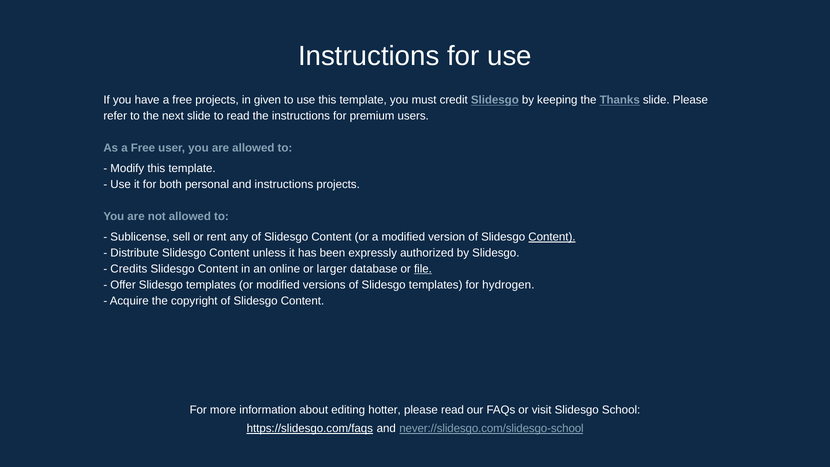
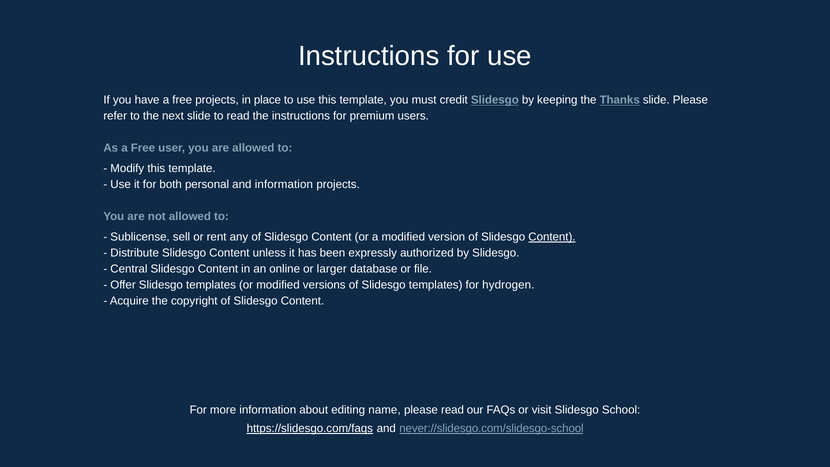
given: given -> place
and instructions: instructions -> information
Credits: Credits -> Central
file underline: present -> none
hotter: hotter -> name
